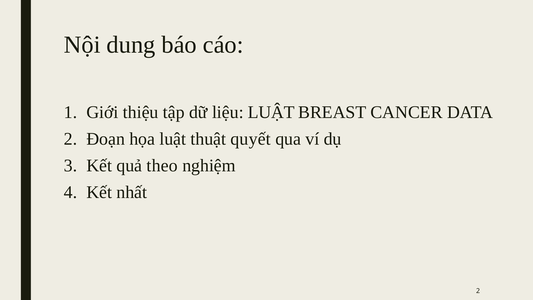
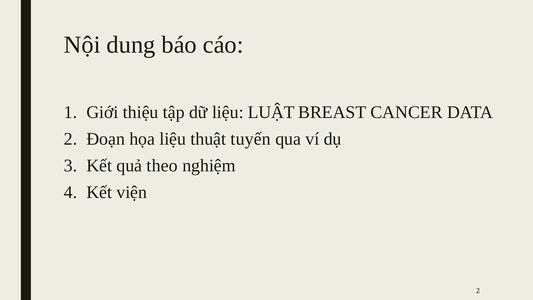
họa luật: luật -> liệu
quyết: quyết -> tuyến
nhất: nhất -> viện
